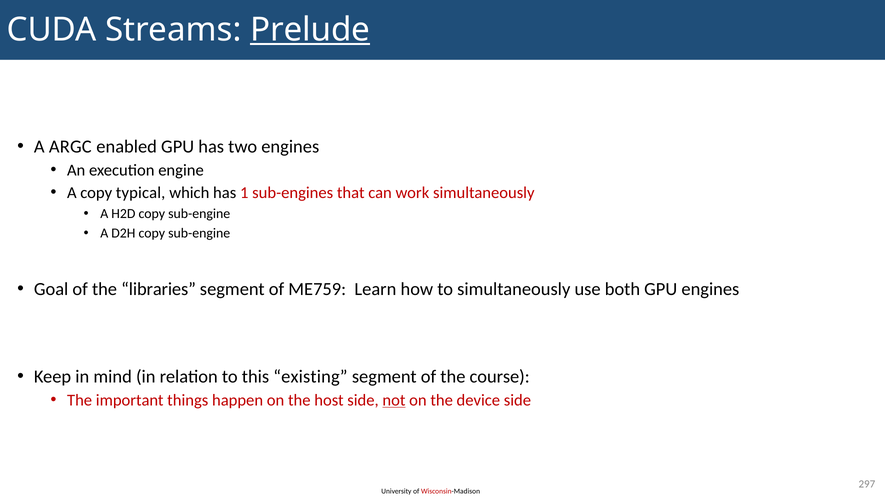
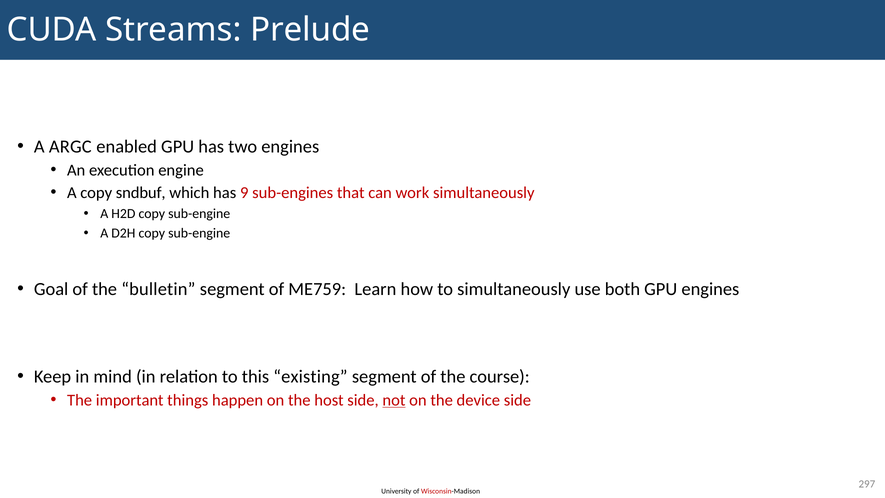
Prelude underline: present -> none
typical: typical -> sndbuf
1: 1 -> 9
libraries: libraries -> bulletin
